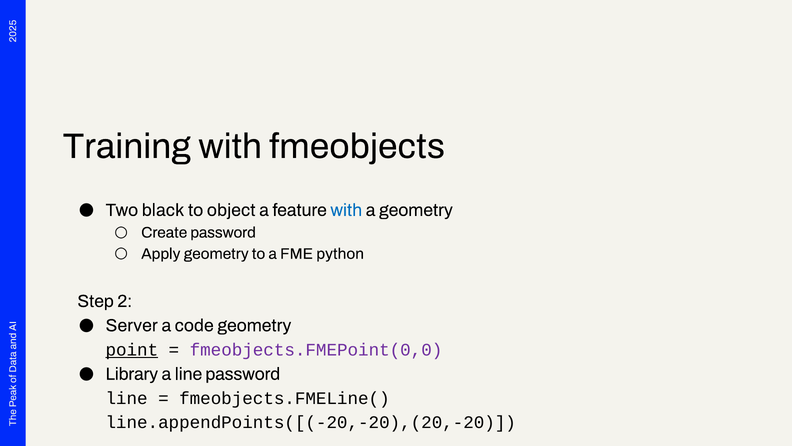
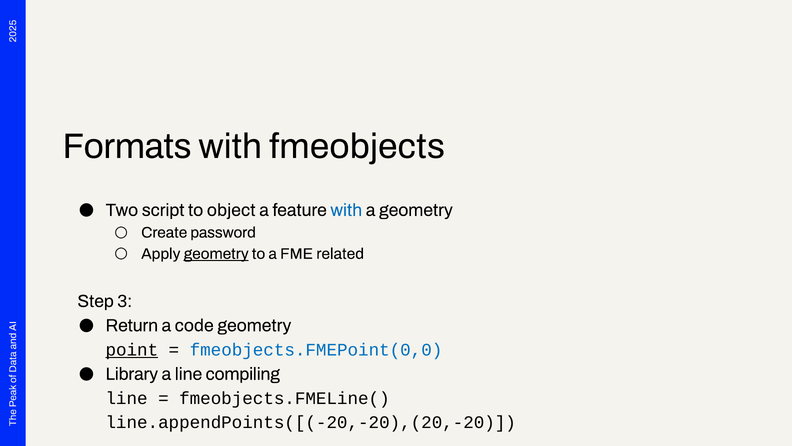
Training: Training -> Formats
black: black -> script
geometry at (216, 253) underline: none -> present
python: python -> related
Step 2: 2 -> 3
Server: Server -> Return
fmeobjects.FMEPoint(0,0 colour: purple -> blue
line password: password -> compiling
